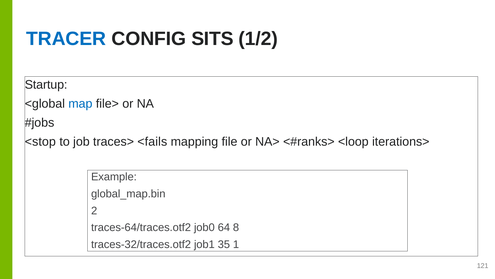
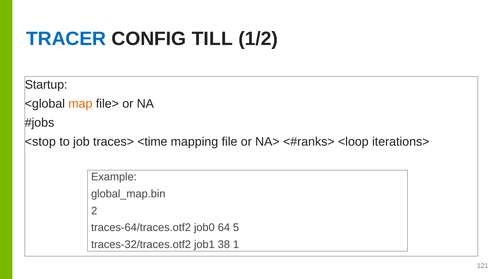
SITS: SITS -> TILL
map colour: blue -> orange
<fails: <fails -> <time
8: 8 -> 5
35: 35 -> 38
